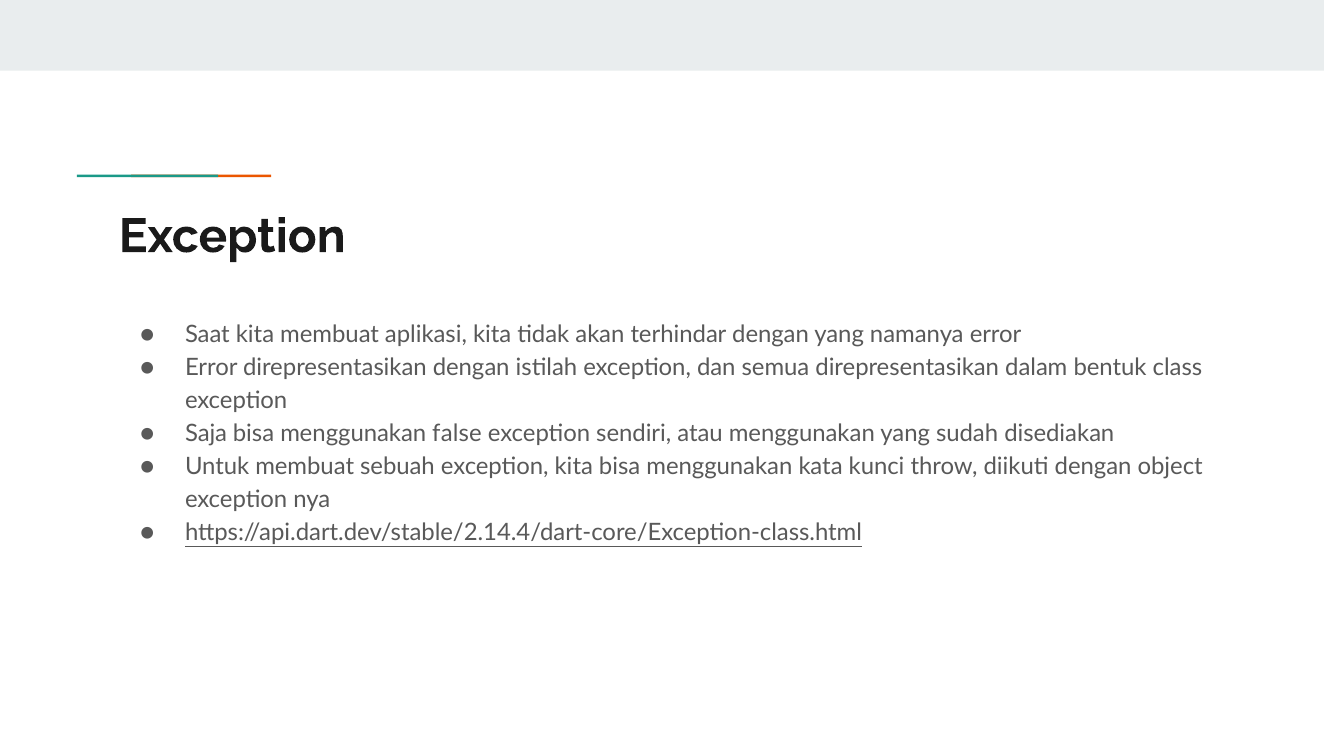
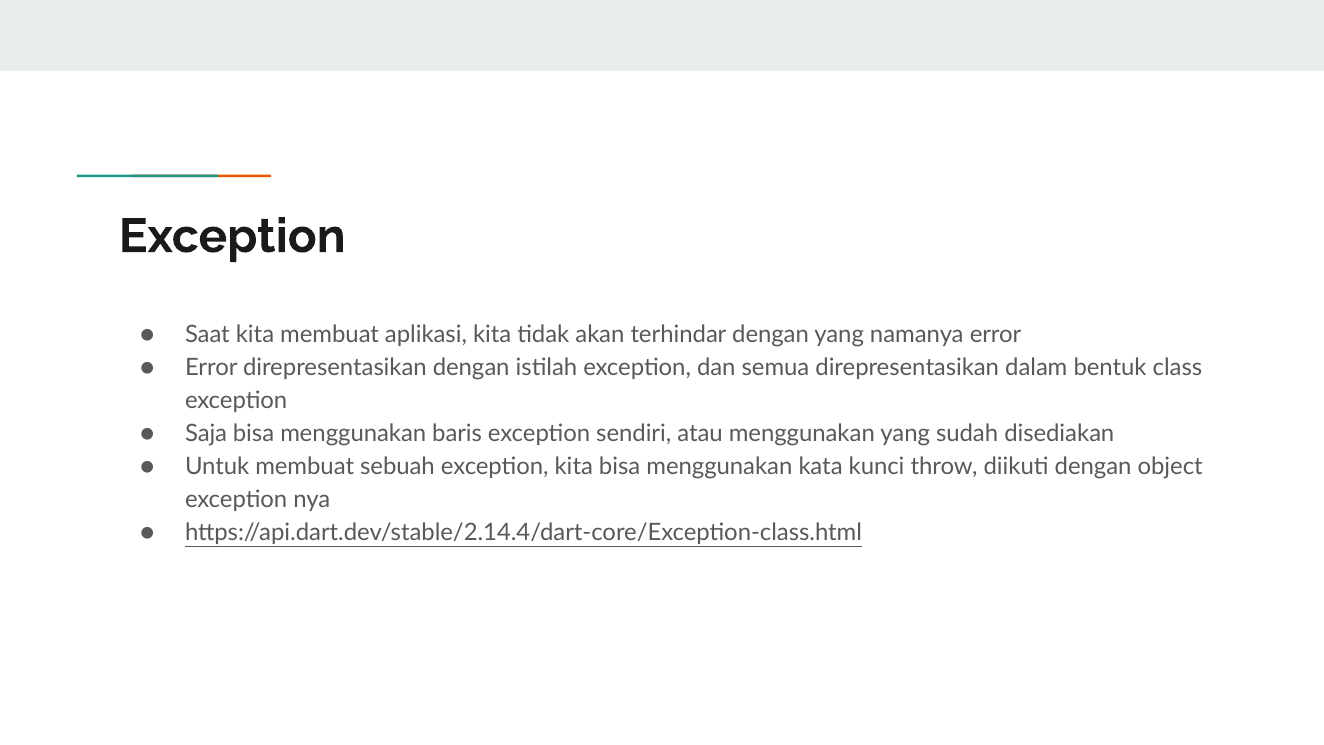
false: false -> baris
